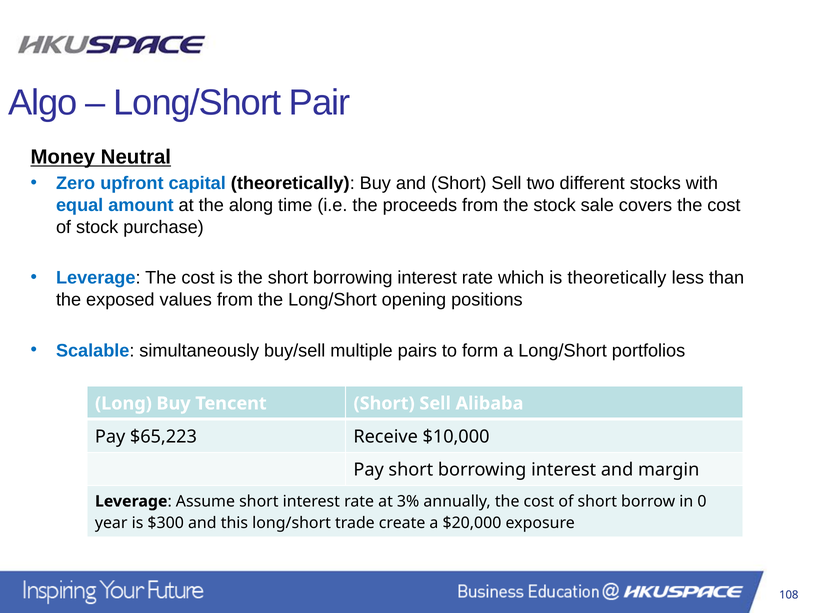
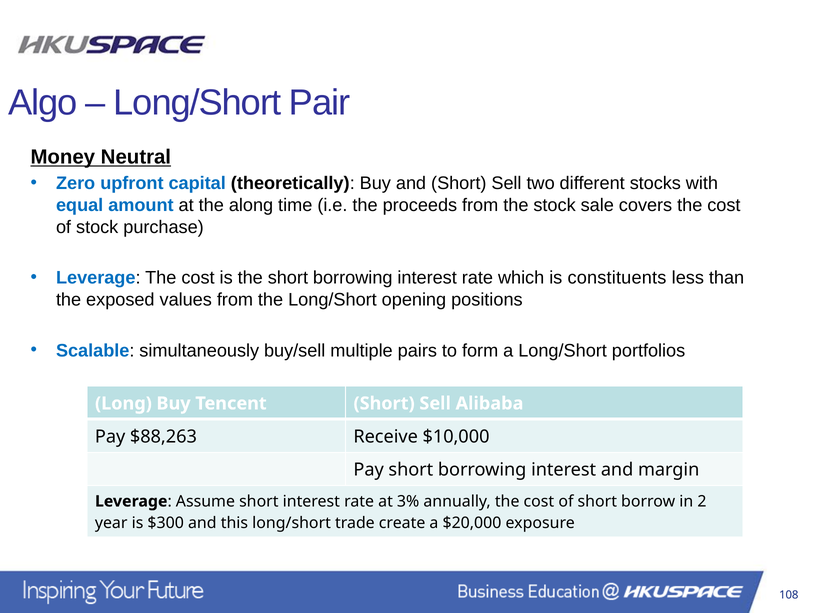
is theoretically: theoretically -> constituents
$65,223: $65,223 -> $88,263
0: 0 -> 2
